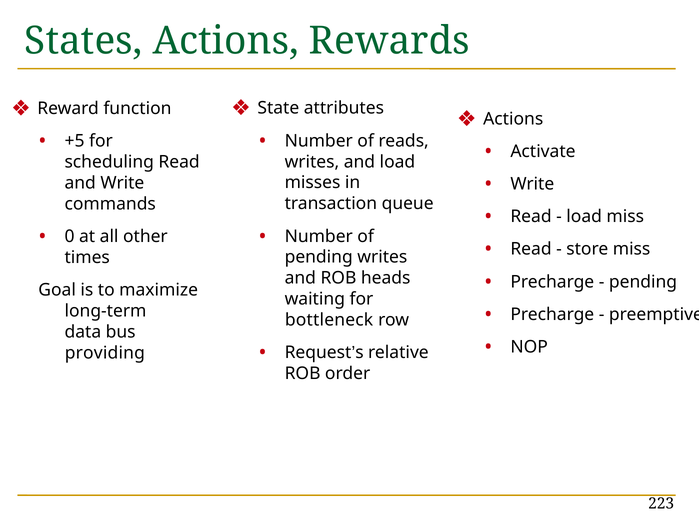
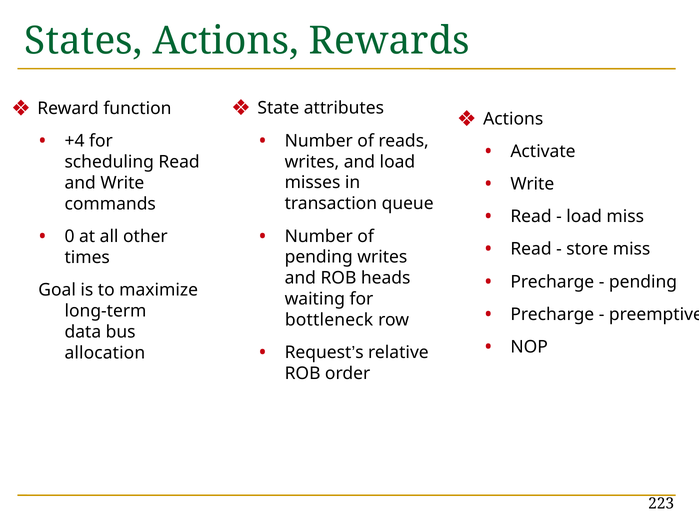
+5: +5 -> +4
providing: providing -> allocation
